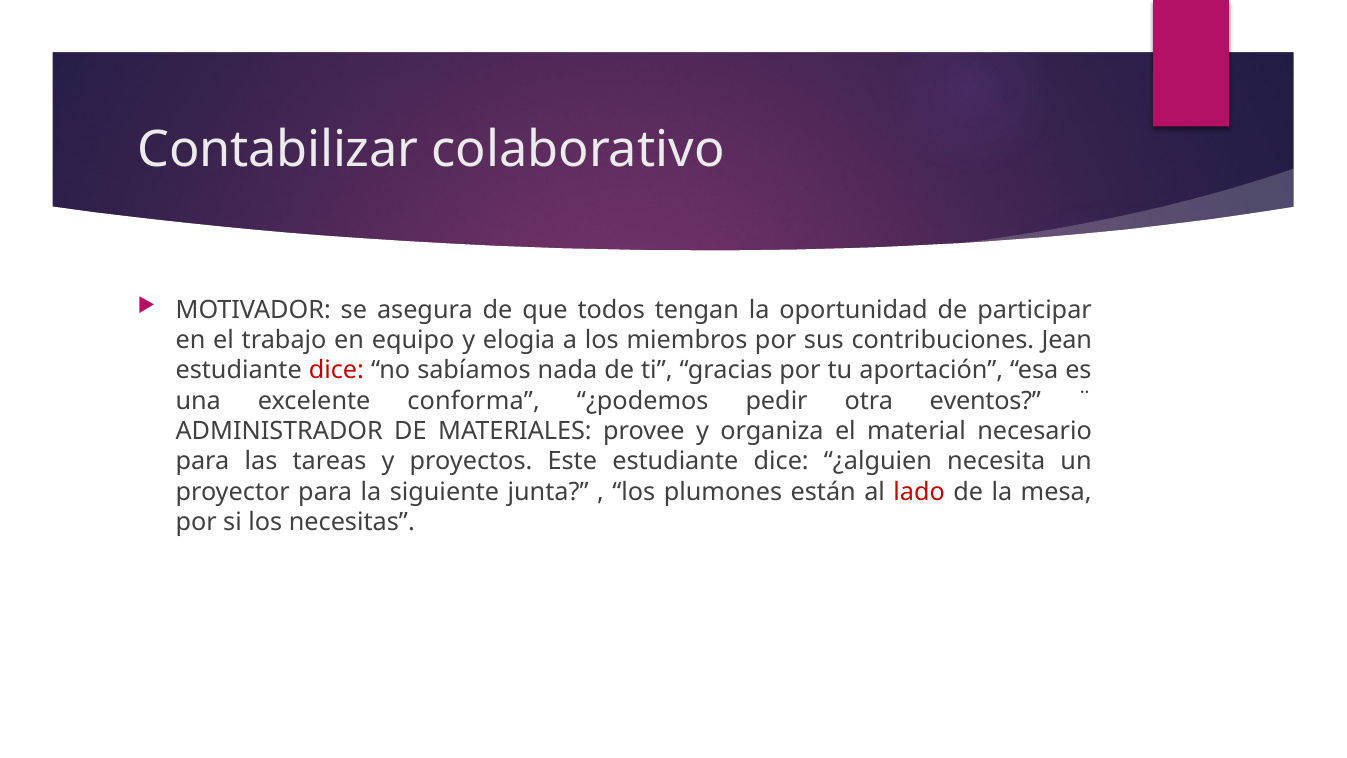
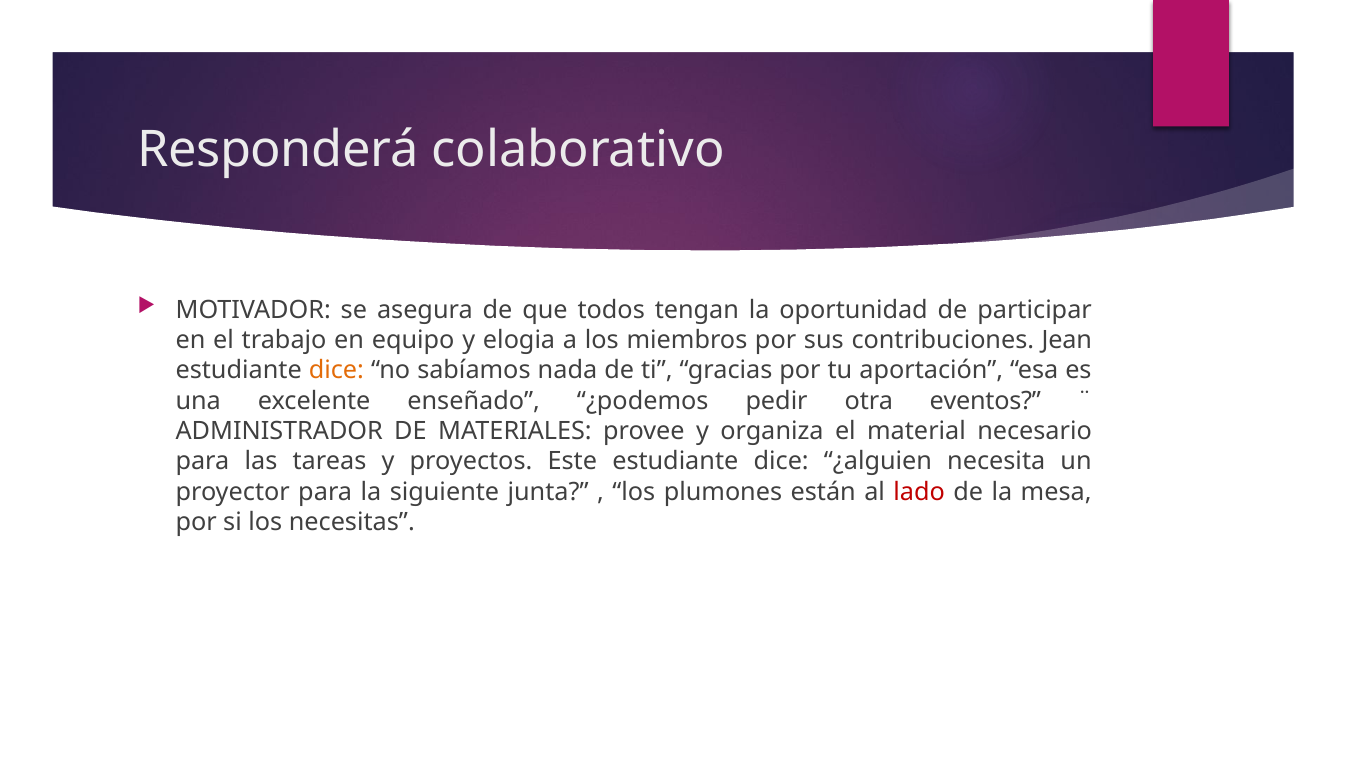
Contabilizar: Contabilizar -> Responderá
dice at (336, 370) colour: red -> orange
conforma: conforma -> enseñado
